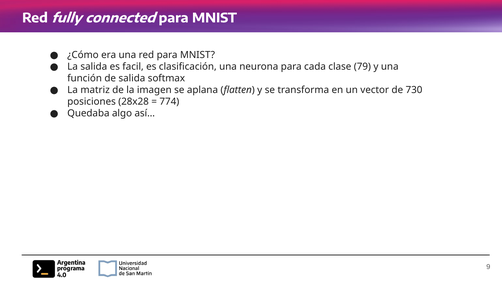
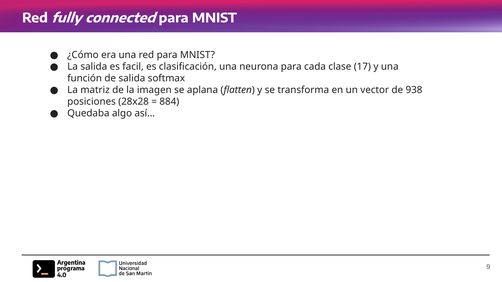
79: 79 -> 17
730: 730 -> 938
774: 774 -> 884
